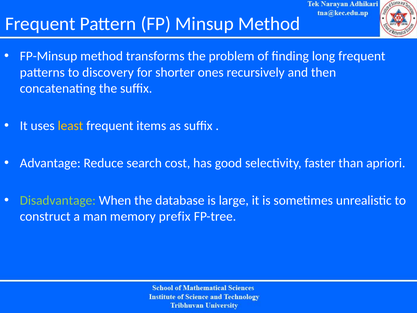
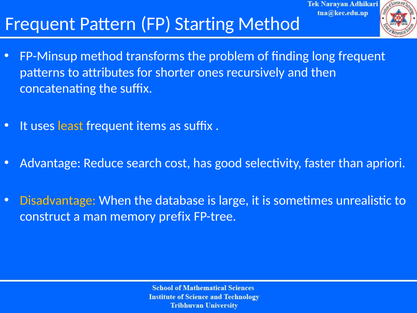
Minsup: Minsup -> Starting
discovery: discovery -> attributes
Disadvantage colour: light green -> yellow
